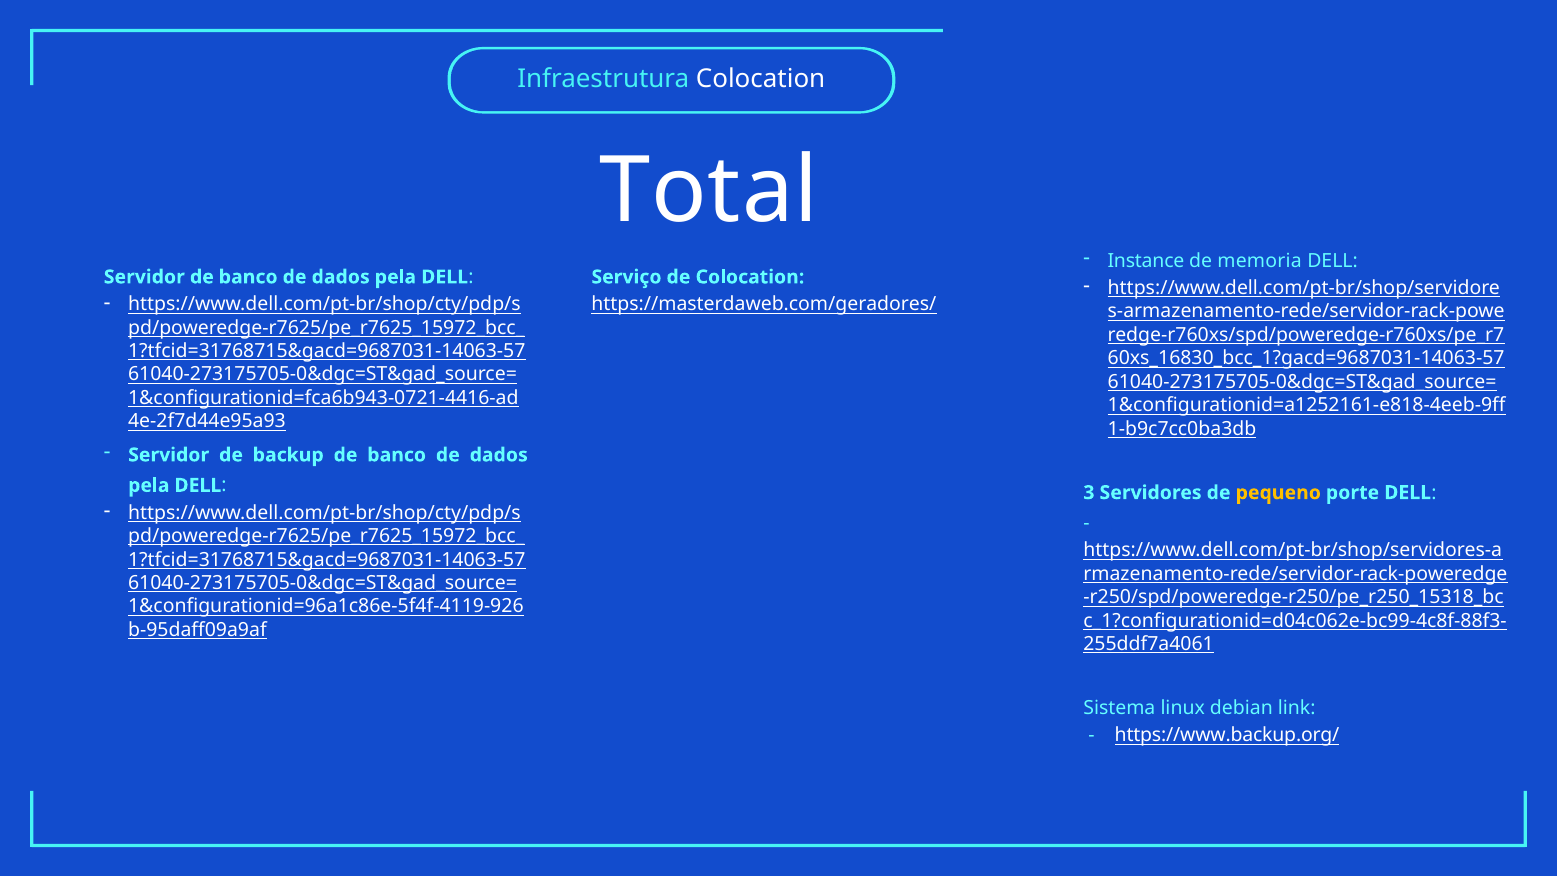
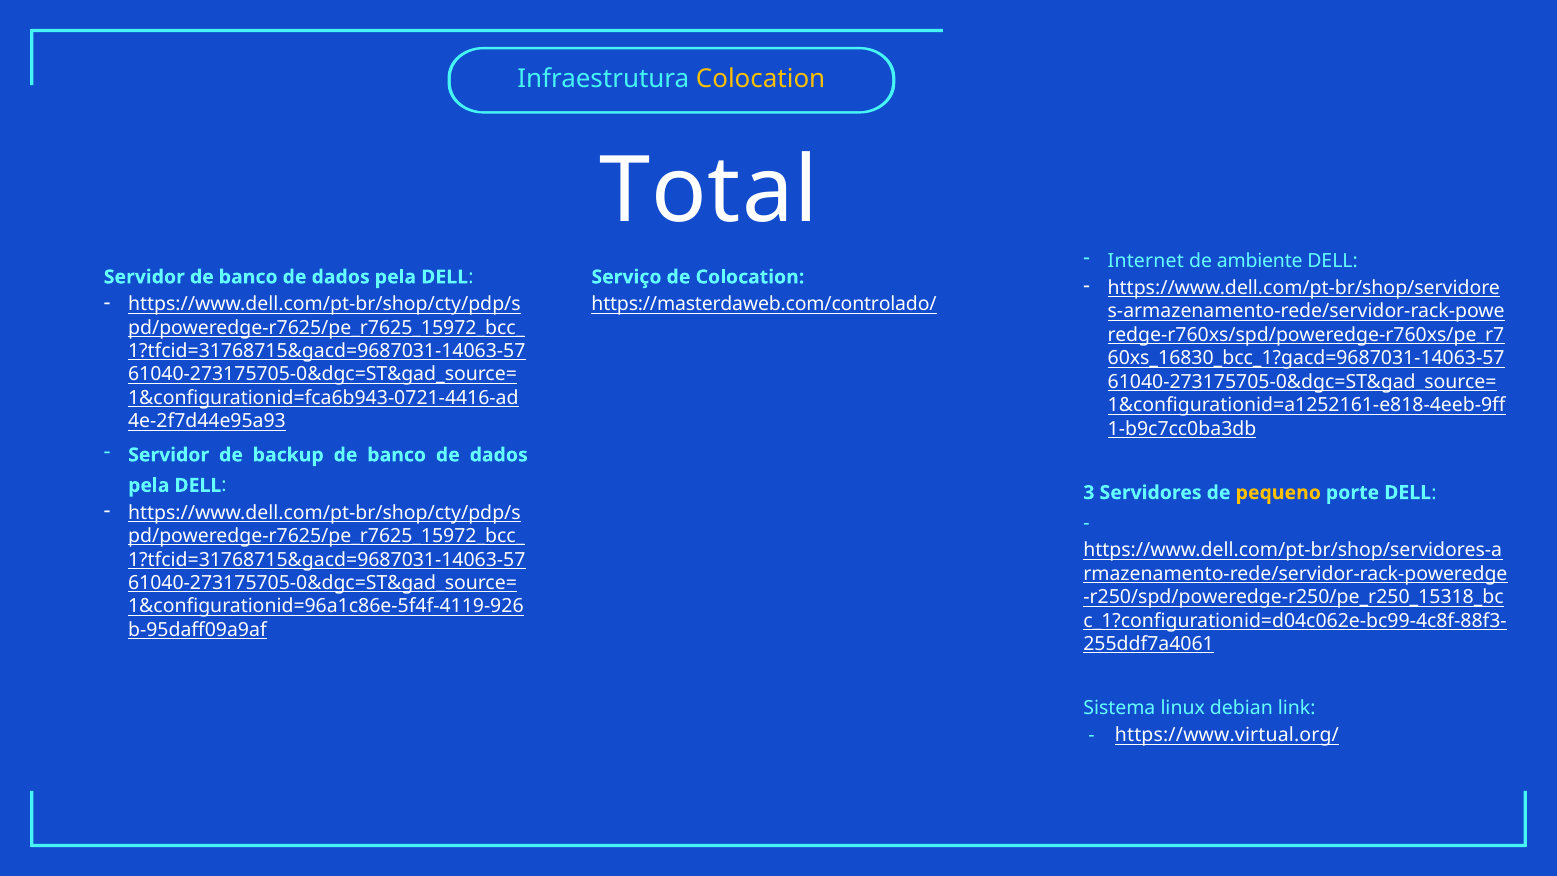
Colocation at (761, 78) colour: white -> yellow
Instance: Instance -> Internet
memoria: memoria -> ambiente
https://masterdaweb.com/geradores/: https://masterdaweb.com/geradores/ -> https://masterdaweb.com/controlado/
https://www.backup.org/: https://www.backup.org/ -> https://www.virtual.org/
